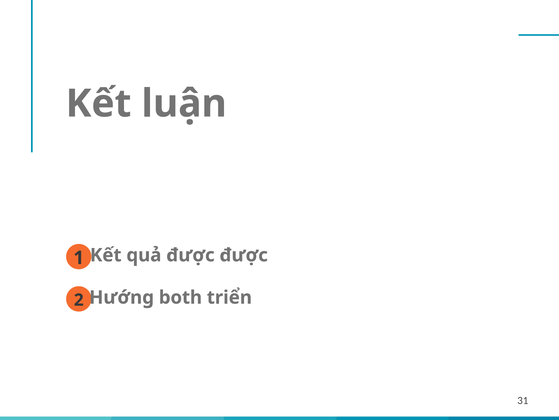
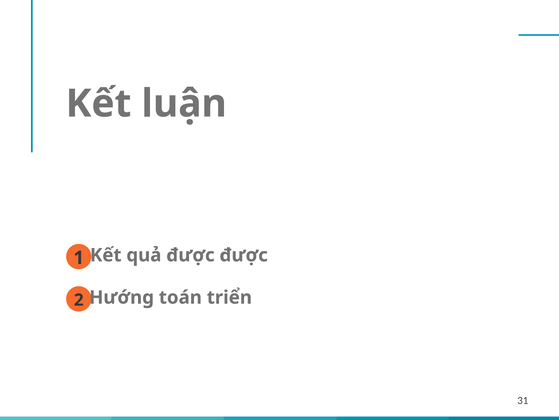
both: both -> toán
